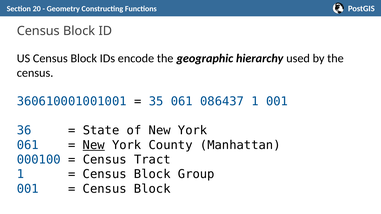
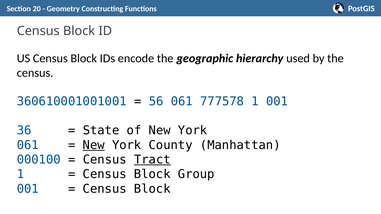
35: 35 -> 56
086437: 086437 -> 777578
Tract underline: none -> present
